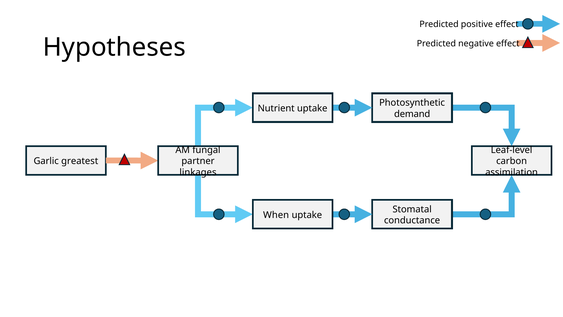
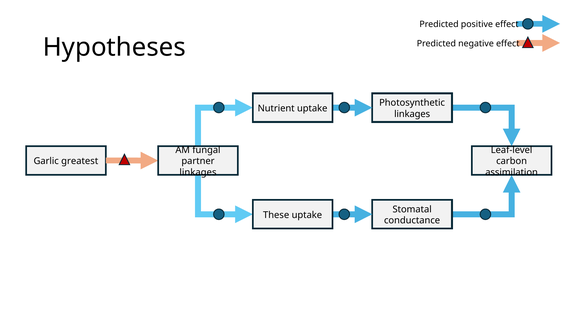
demand at (412, 114): demand -> linkages
When: When -> These
